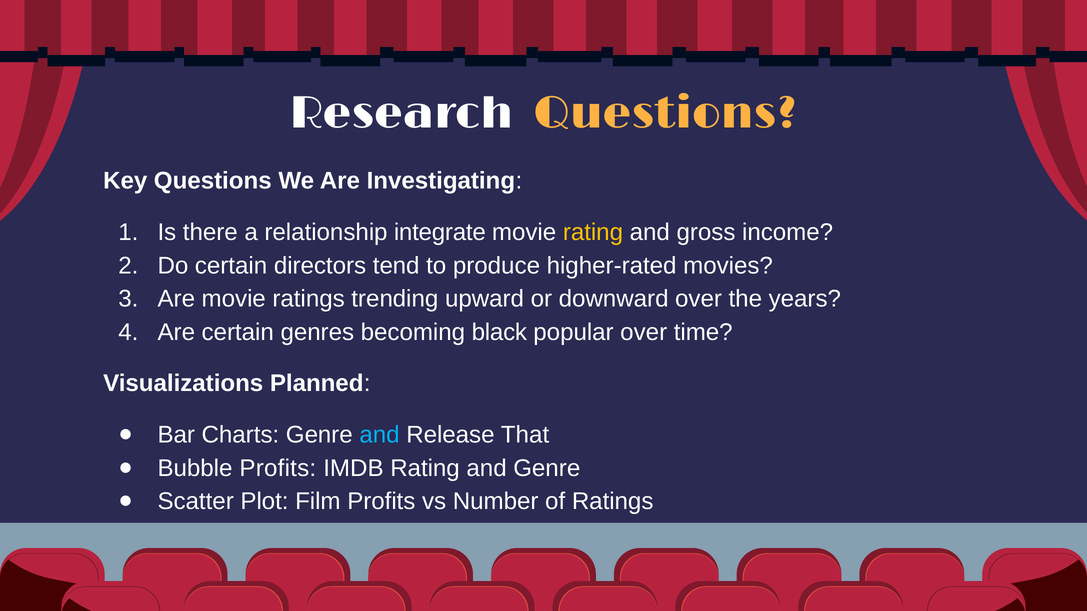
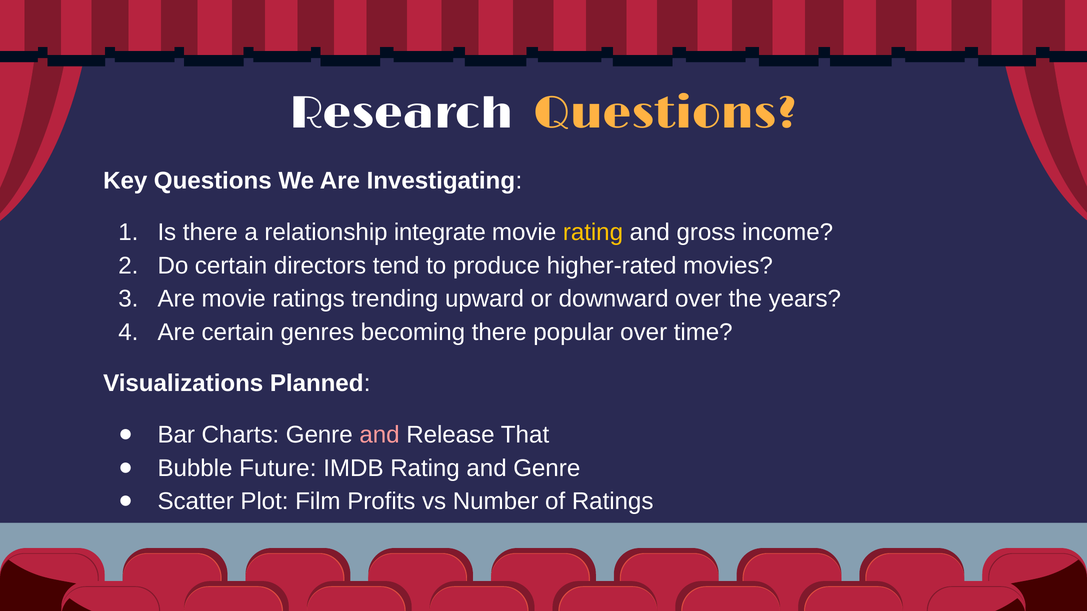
becoming black: black -> there
and at (380, 435) colour: light blue -> pink
Bubble Profits: Profits -> Future
